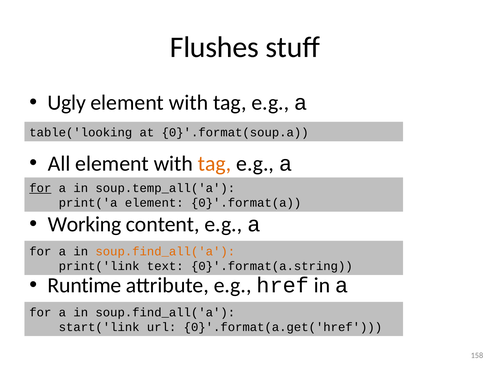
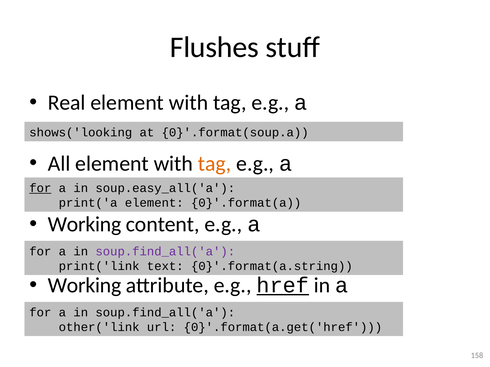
Ugly: Ugly -> Real
table('looking: table('looking -> shows('looking
soup.temp_all('a: soup.temp_all('a -> soup.easy_all('a
soup.find_all('a at (165, 252) colour: orange -> purple
Runtime at (85, 286): Runtime -> Working
href underline: none -> present
start('link: start('link -> other('link
